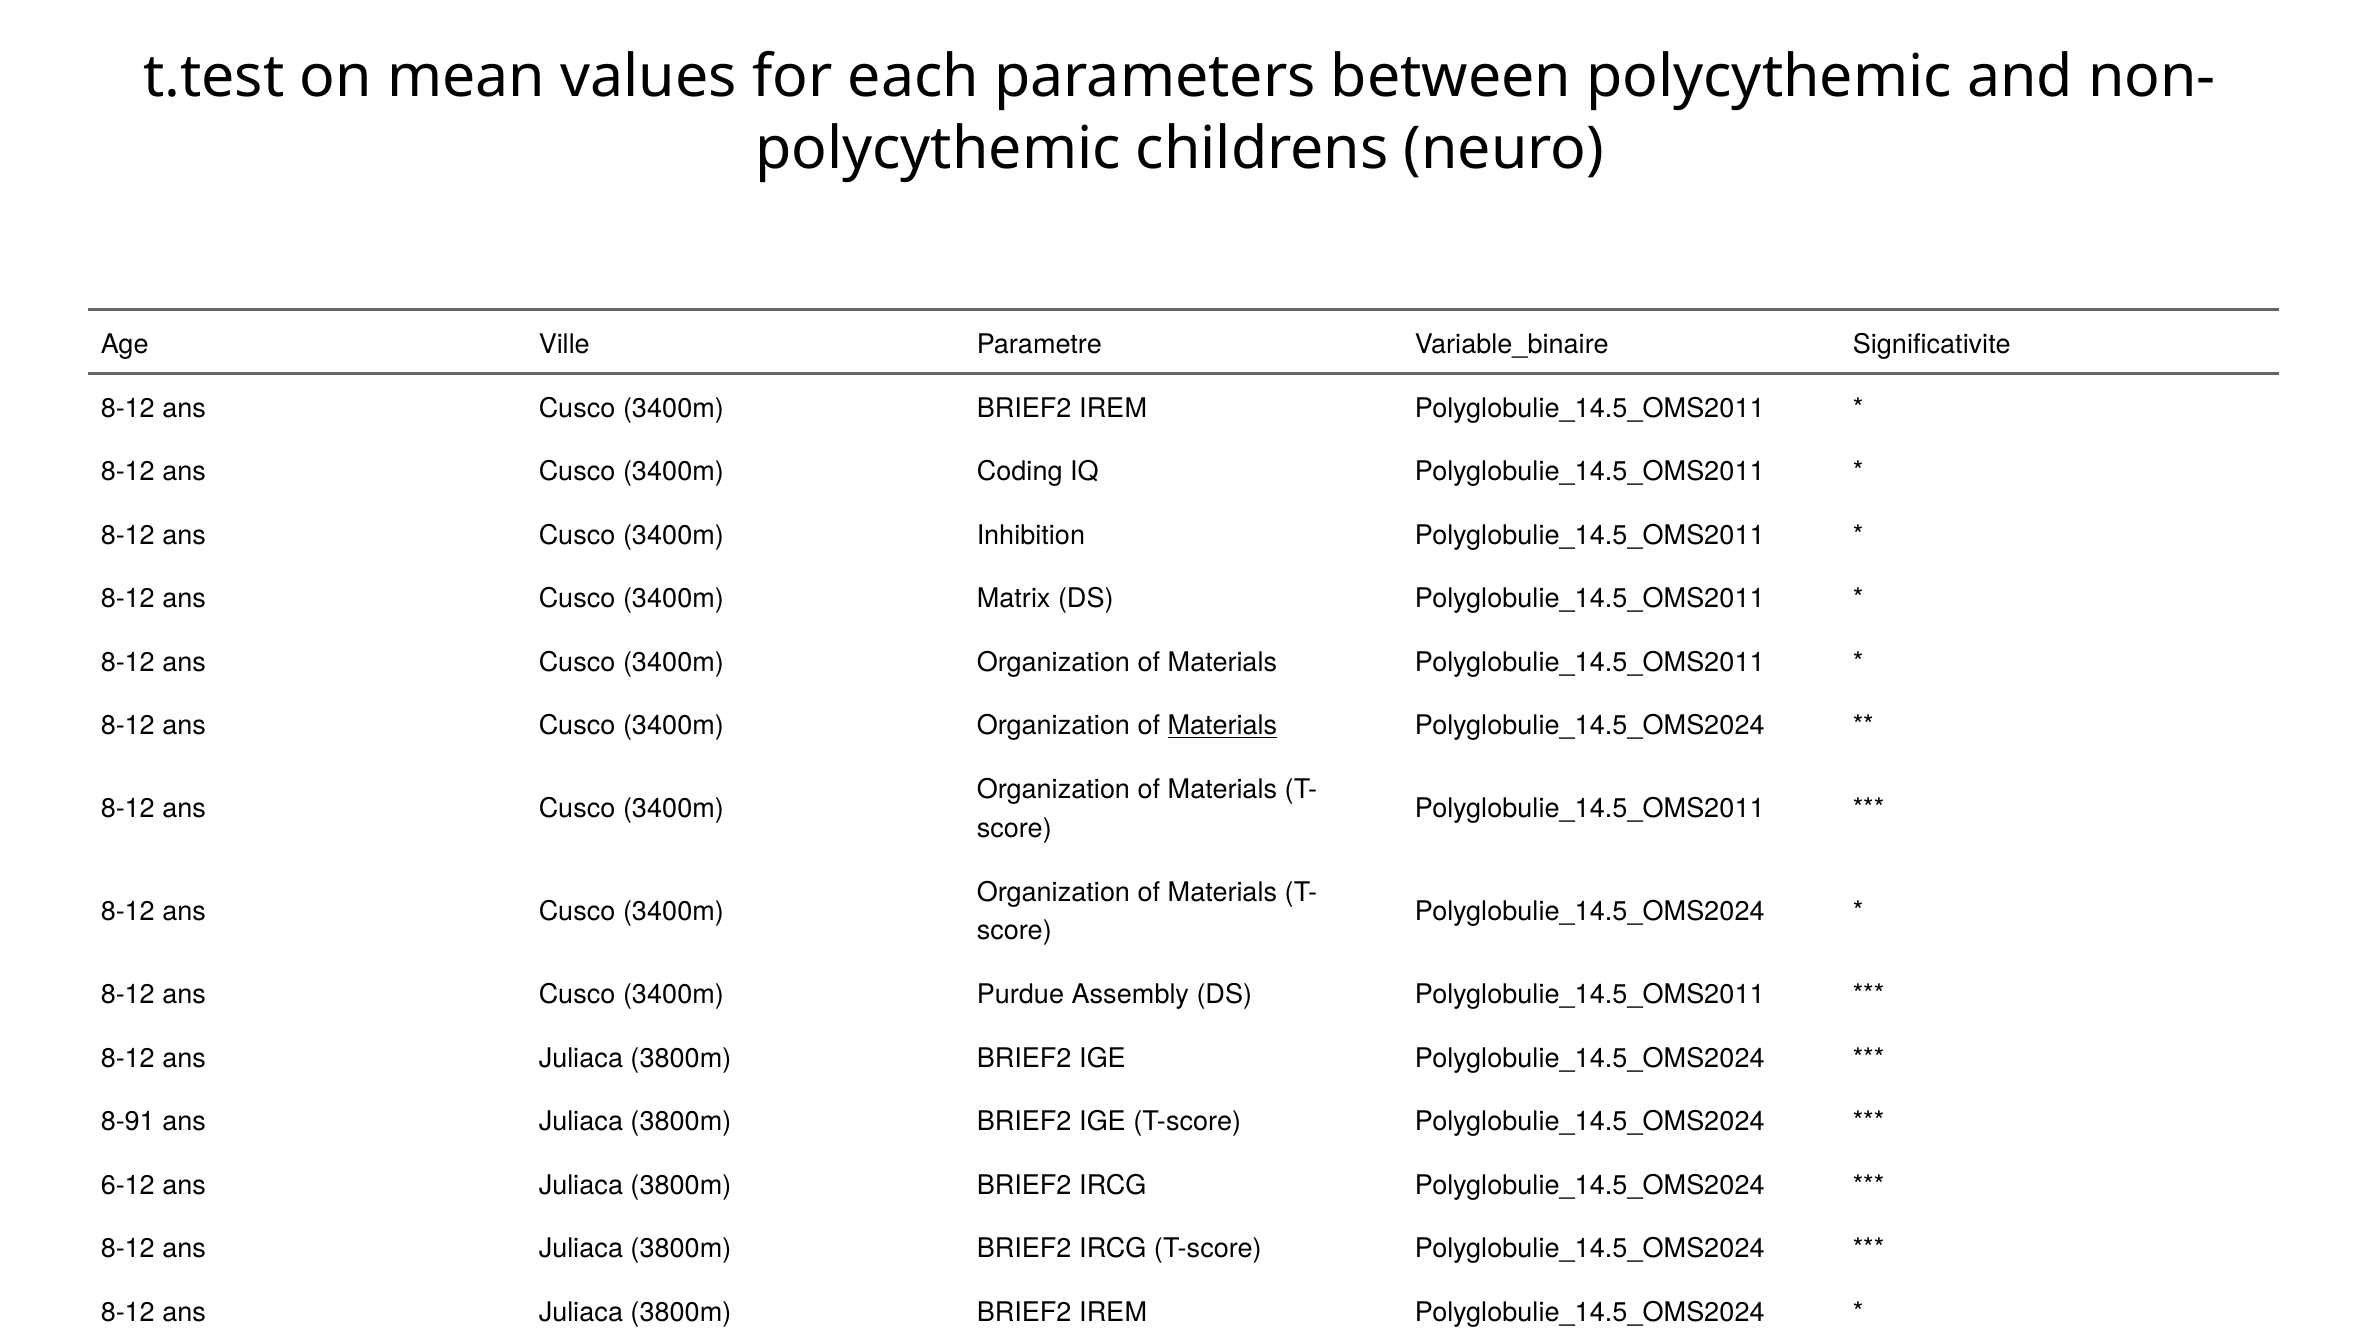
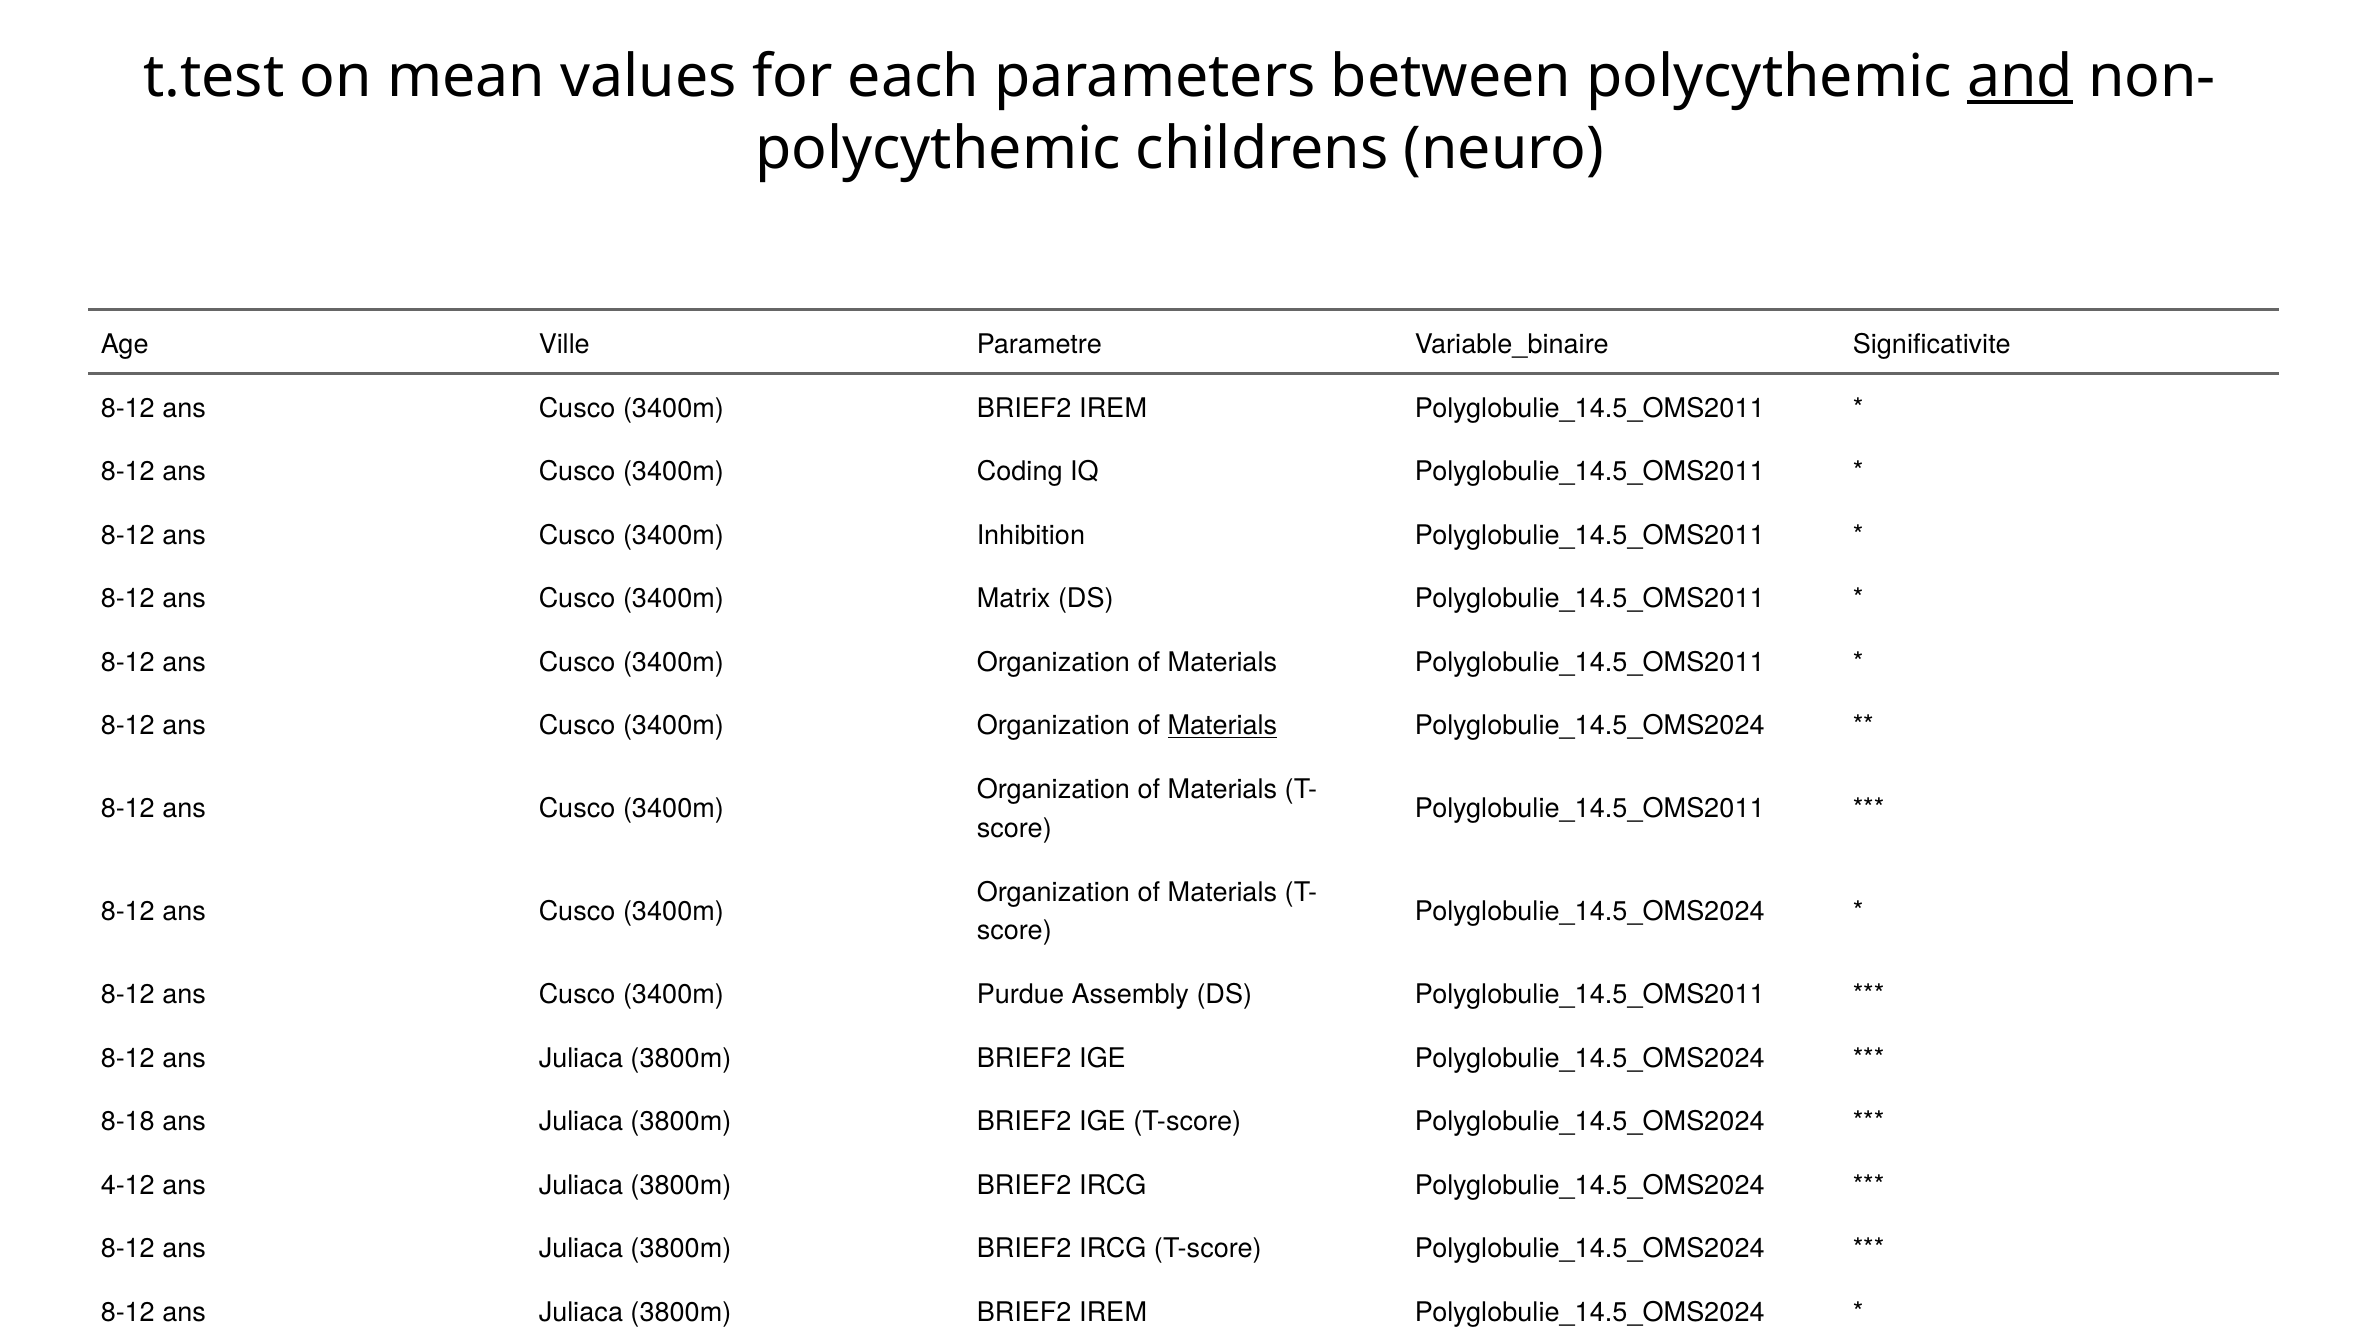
and underline: none -> present
8-91: 8-91 -> 8-18
6-12: 6-12 -> 4-12
